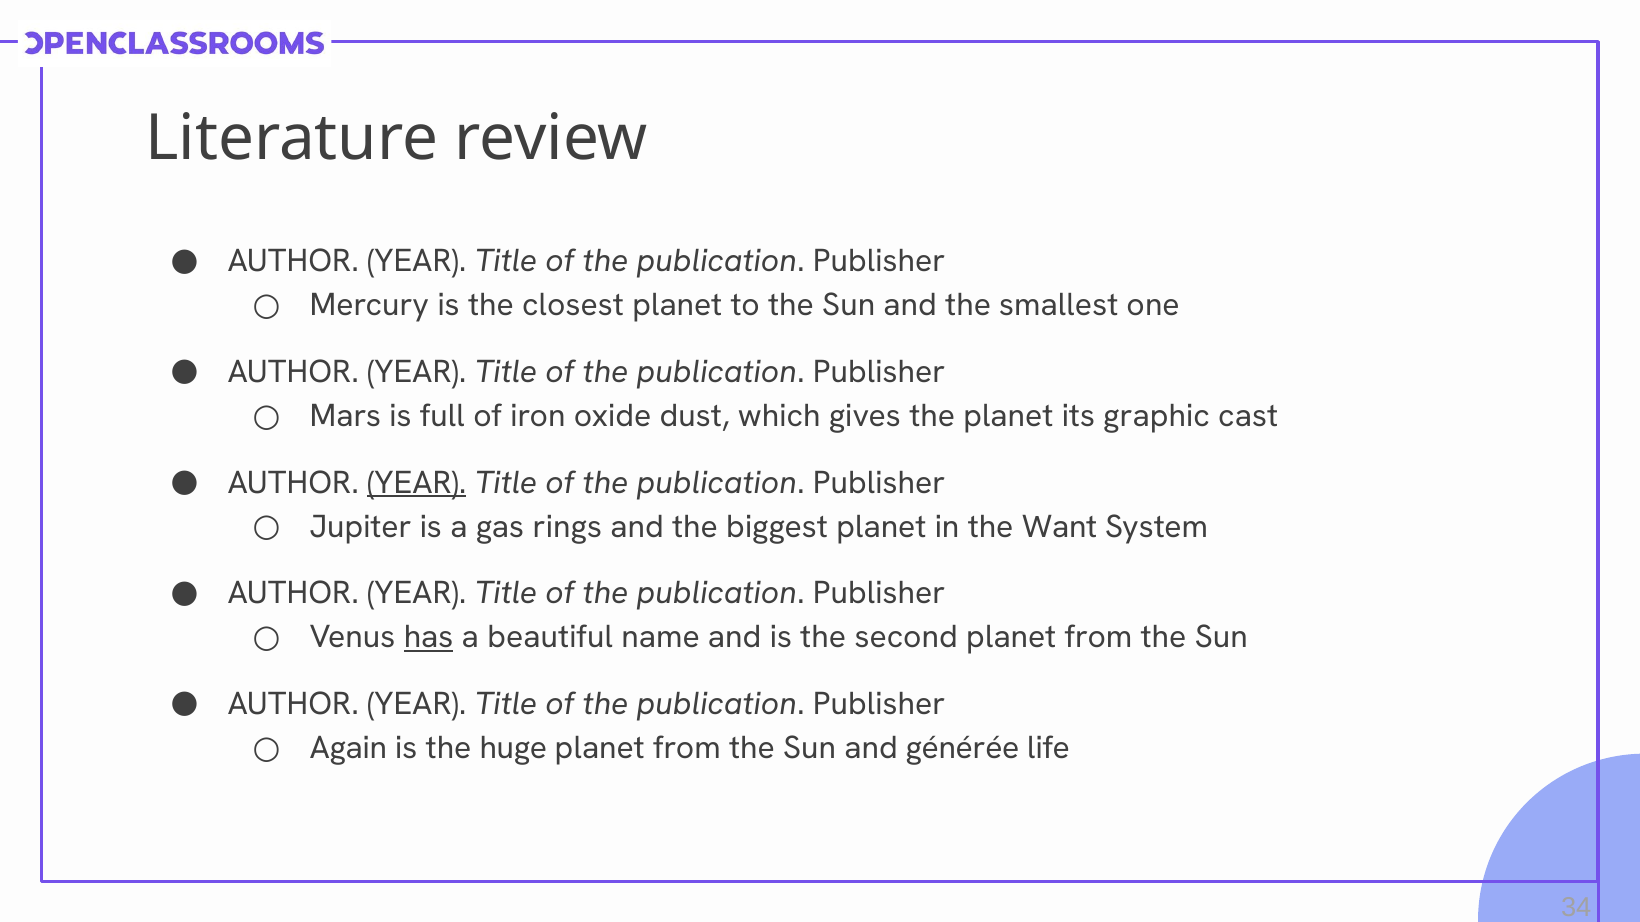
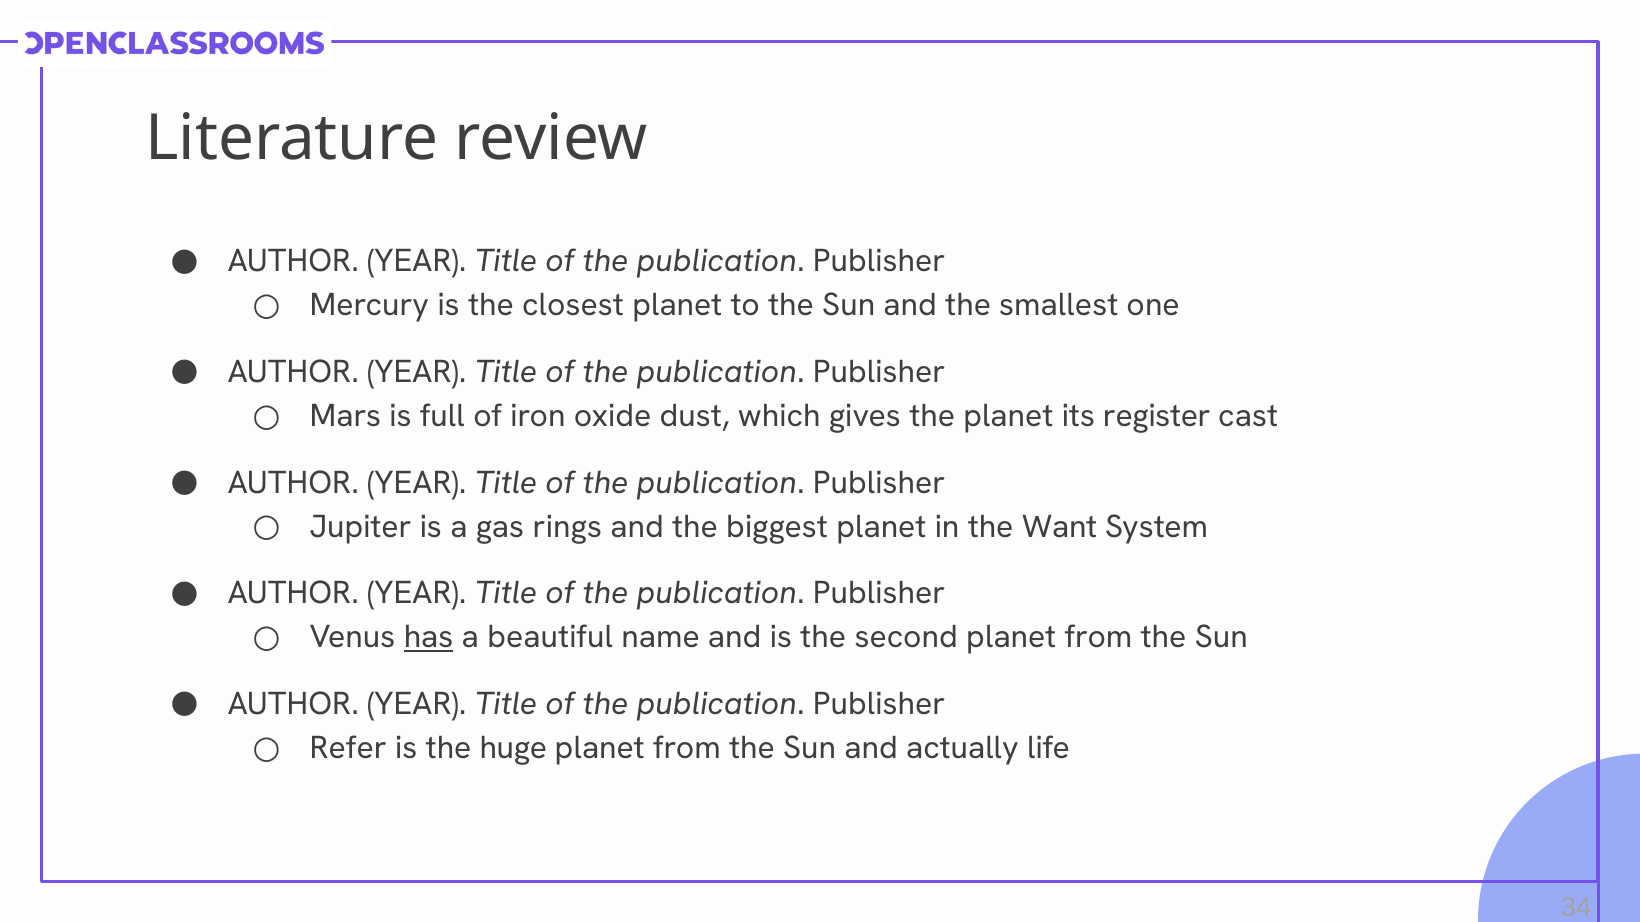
graphic: graphic -> register
YEAR at (417, 483) underline: present -> none
Again: Again -> Refer
générée: générée -> actually
